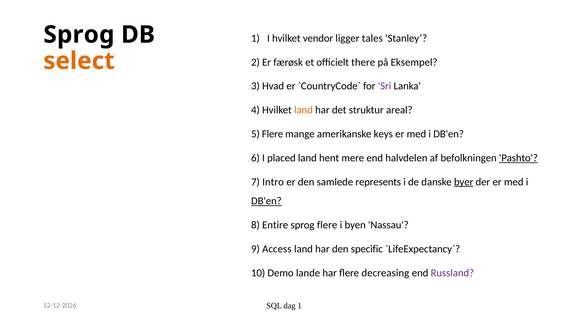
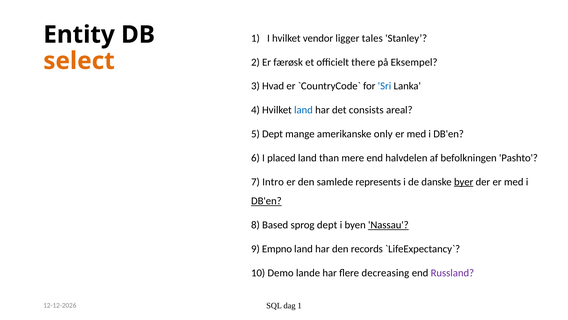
Sprog at (79, 35): Sprog -> Entity
Sri colour: purple -> blue
land at (303, 110) colour: orange -> blue
struktur: struktur -> consists
5 Flere: Flere -> Dept
keys: keys -> only
hent: hent -> than
Pashto underline: present -> none
Entire: Entire -> Based
sprog flere: flere -> dept
Nassau underline: none -> present
Access: Access -> Empno
specific: specific -> records
